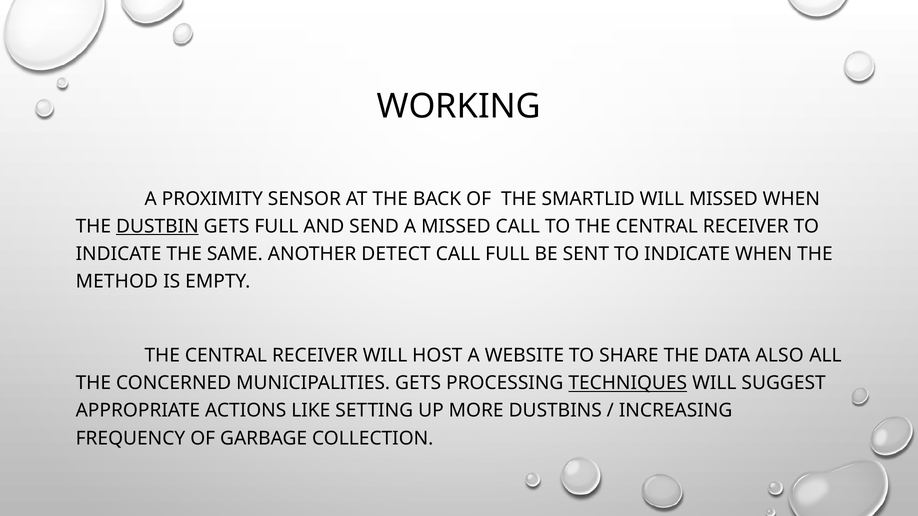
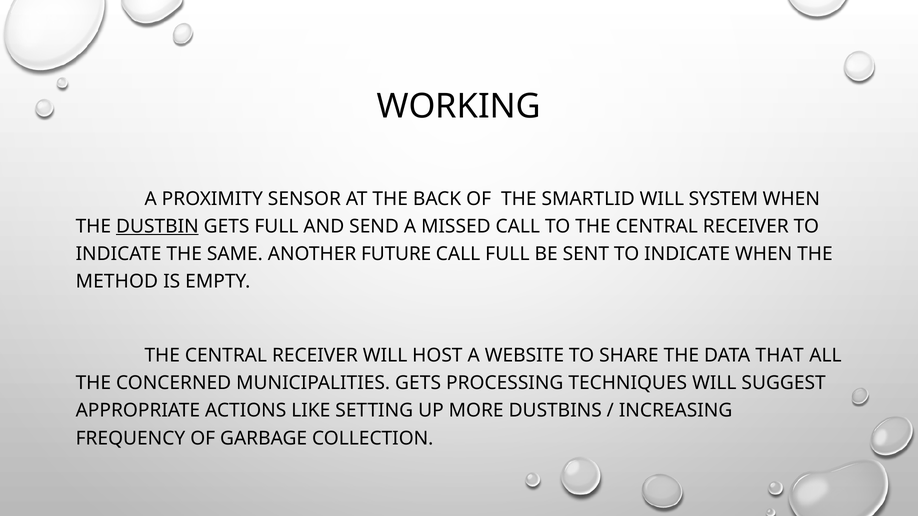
WILL MISSED: MISSED -> SYSTEM
DETECT: DETECT -> FUTURE
ALSO: ALSO -> THAT
TECHNIQUES underline: present -> none
